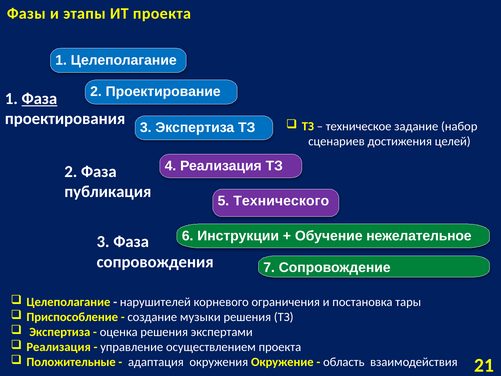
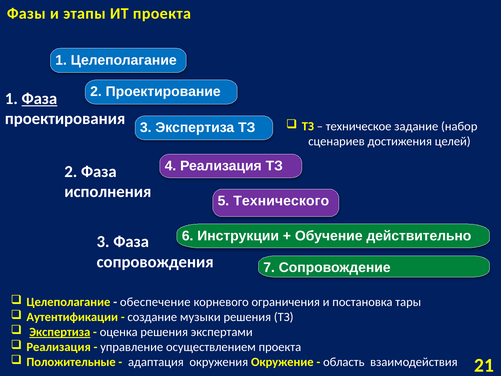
публикация: публикация -> исполнения
нежелательное: нежелательное -> действительно
нарушителей: нарушителей -> обеспечение
Приспособление: Приспособление -> Аутентификации
Экспертиза at (60, 332) underline: none -> present
